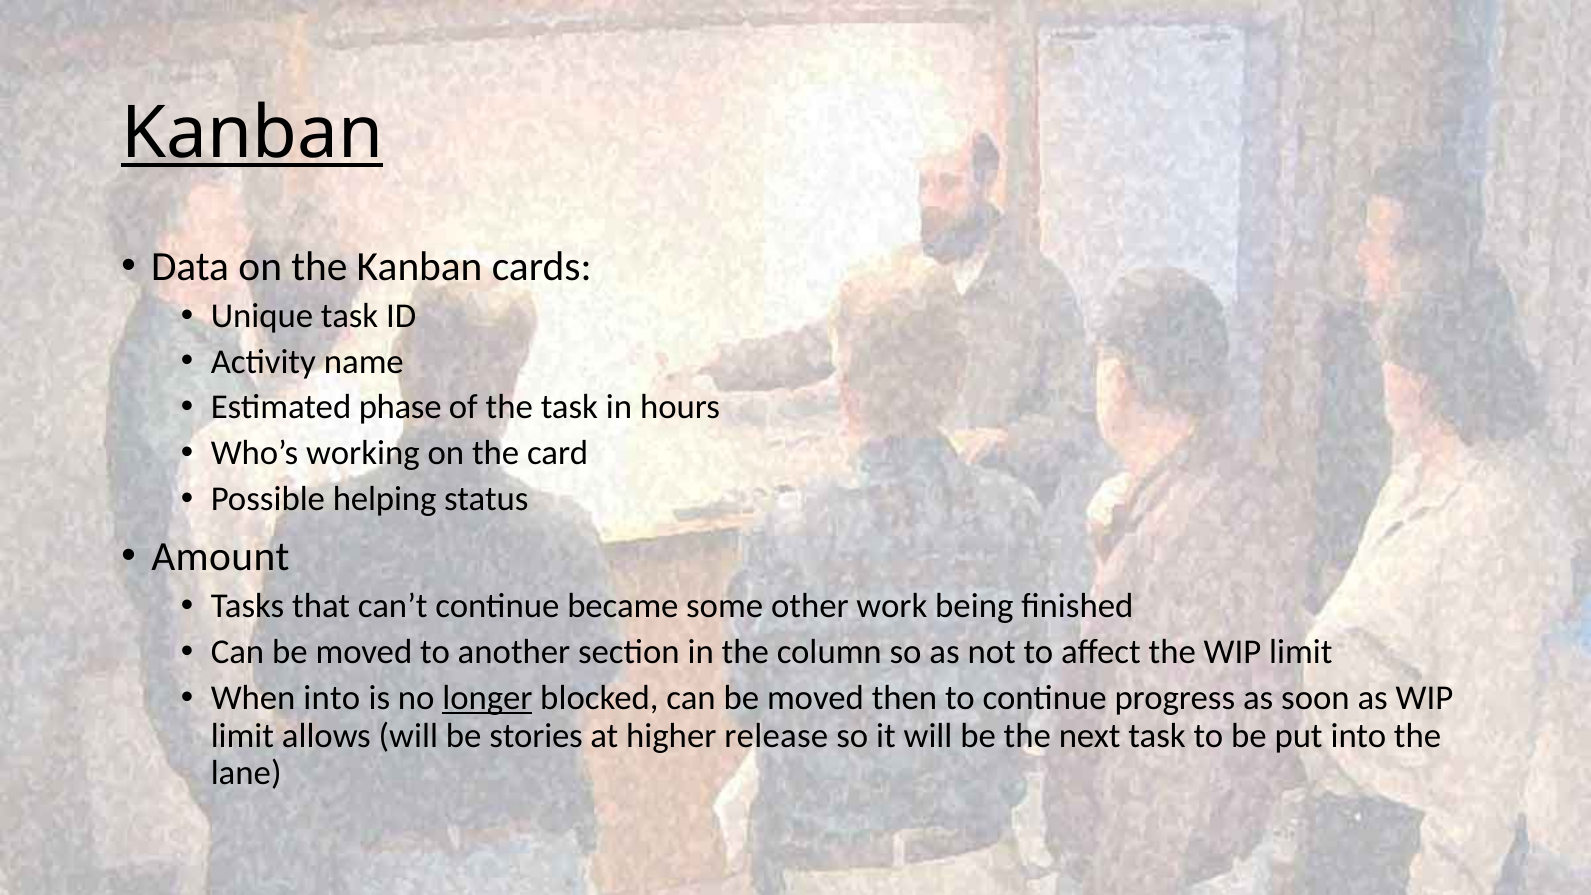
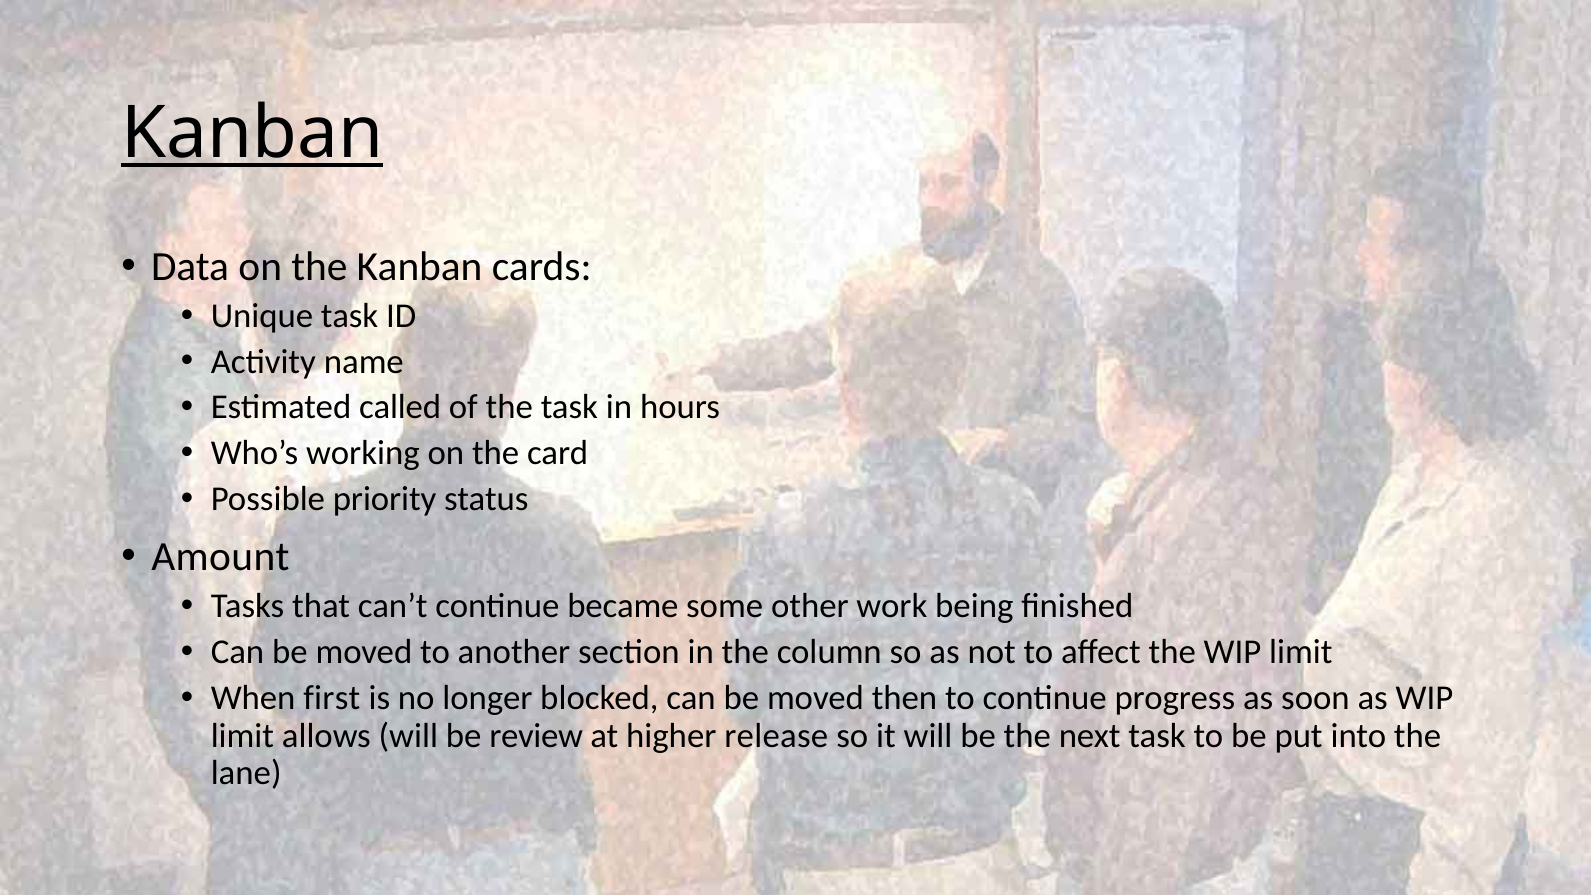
phase: phase -> called
helping: helping -> priority
When into: into -> first
longer underline: present -> none
stories: stories -> review
